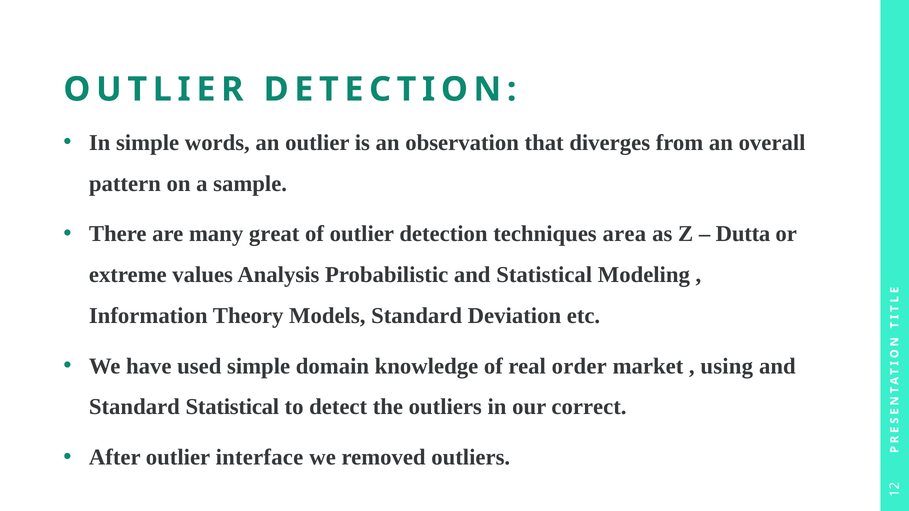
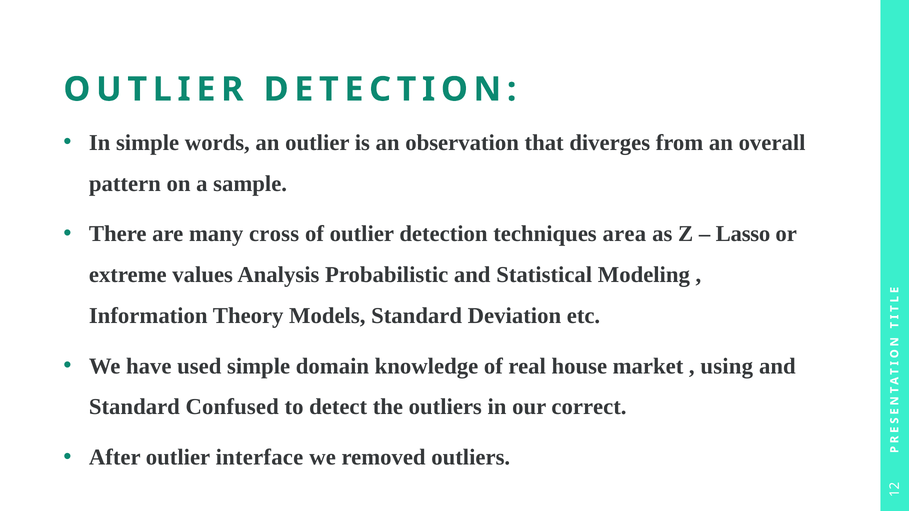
great: great -> cross
Dutta: Dutta -> Lasso
order: order -> house
Standard Statistical: Statistical -> Confused
